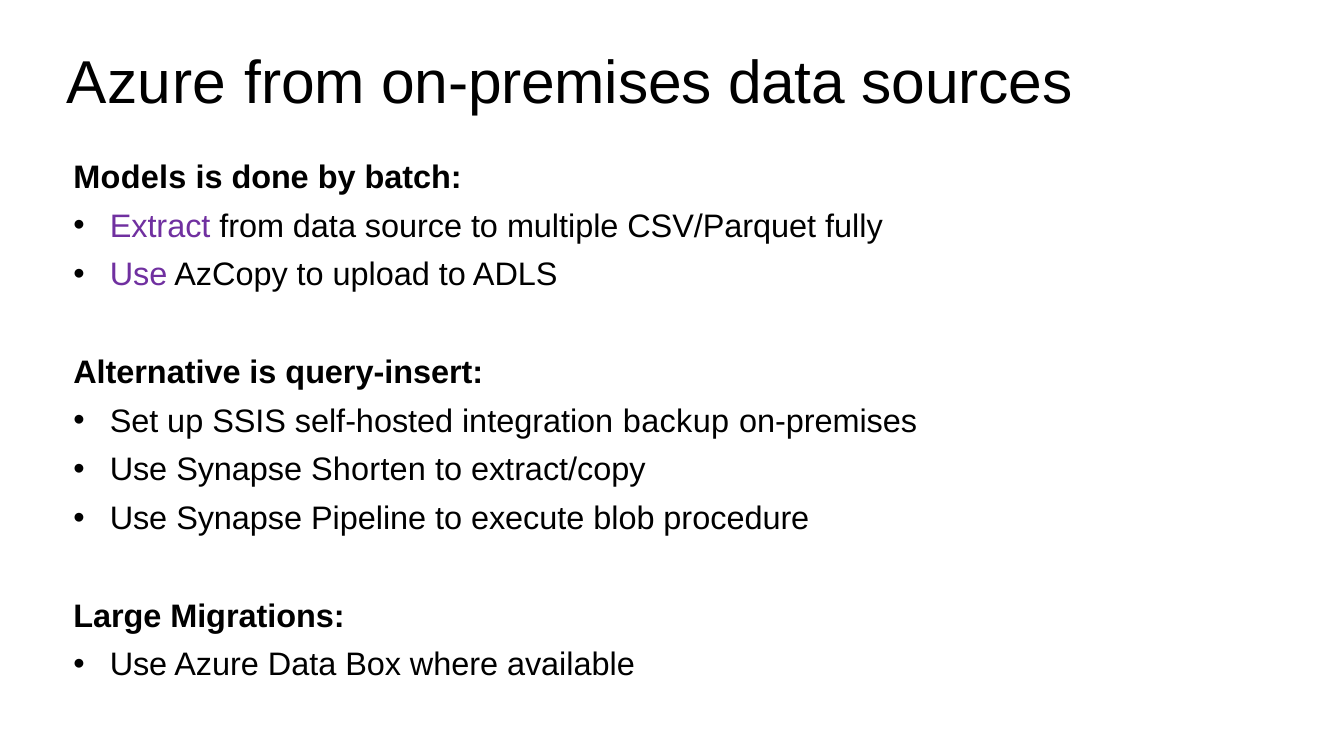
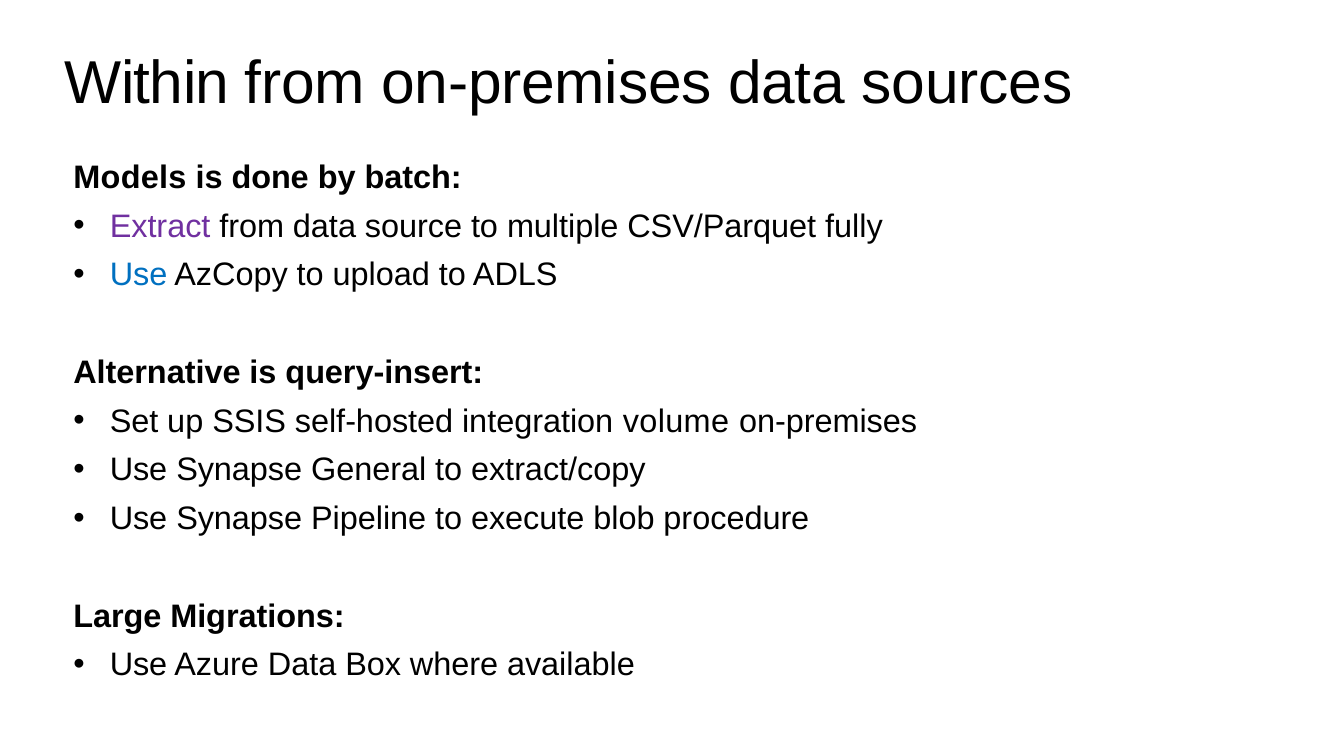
Azure at (146, 83): Azure -> Within
Use at (139, 275) colour: purple -> blue
backup: backup -> volume
Shorten: Shorten -> General
